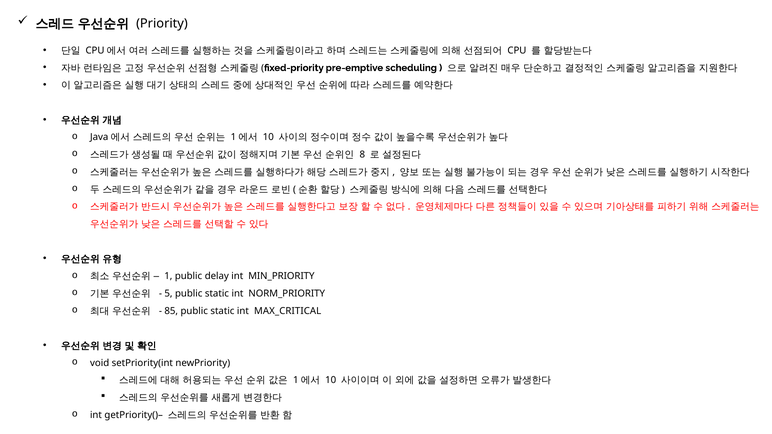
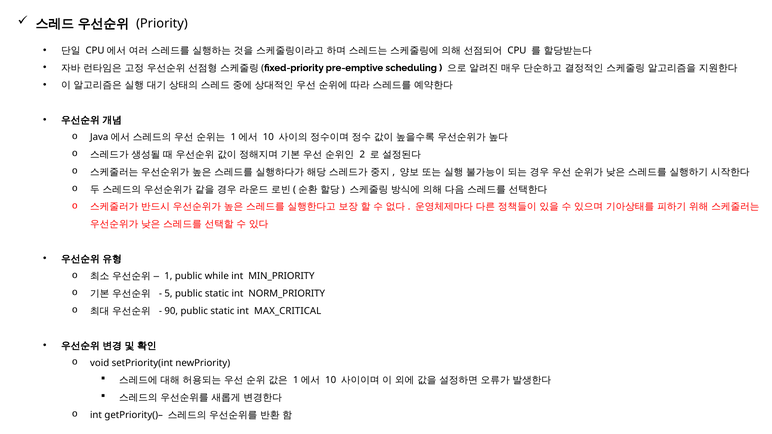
8: 8 -> 2
delay: delay -> while
85: 85 -> 90
